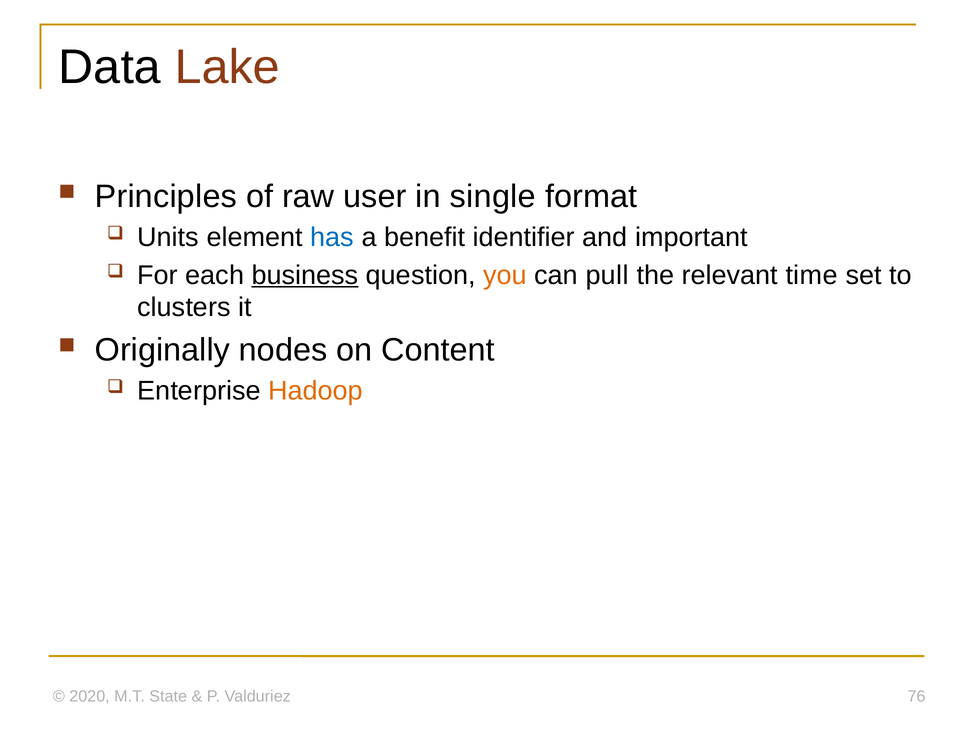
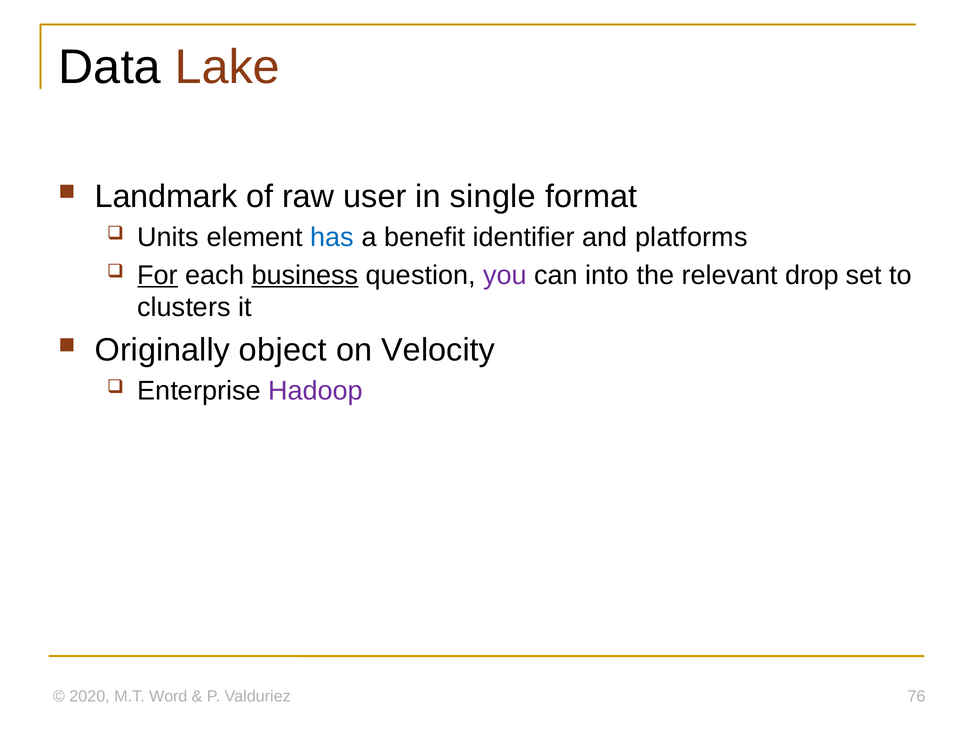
Principles: Principles -> Landmark
important: important -> platforms
For underline: none -> present
you colour: orange -> purple
pull: pull -> into
time: time -> drop
nodes: nodes -> object
Content: Content -> Velocity
Hadoop colour: orange -> purple
State: State -> Word
